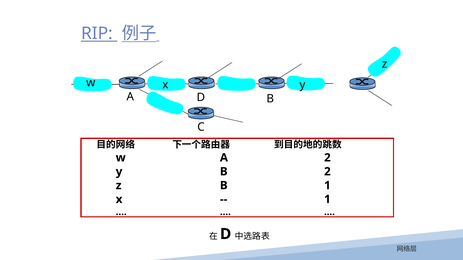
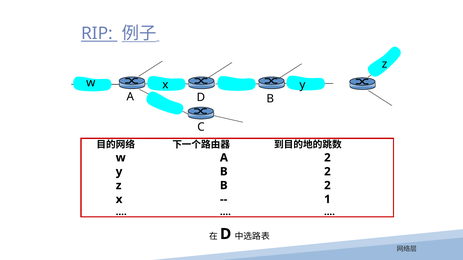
z B 1: 1 -> 2
